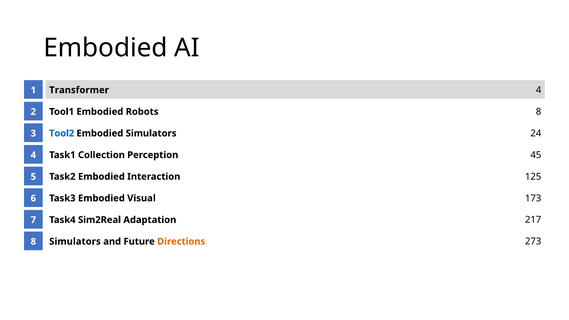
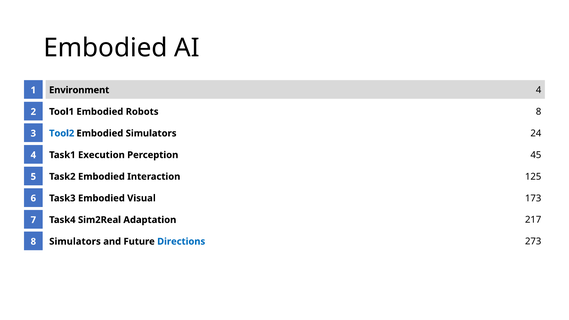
Transformer: Transformer -> Environment
Collection: Collection -> Execution
Directions colour: orange -> blue
